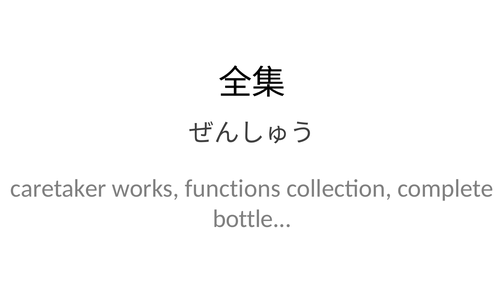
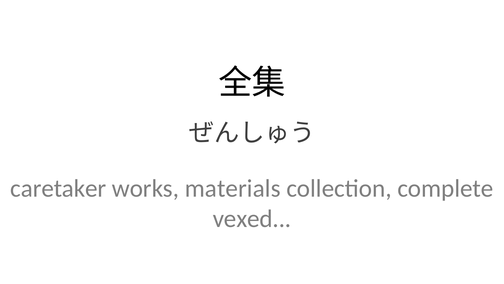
functions: functions -> materials
bottle: bottle -> vexed
